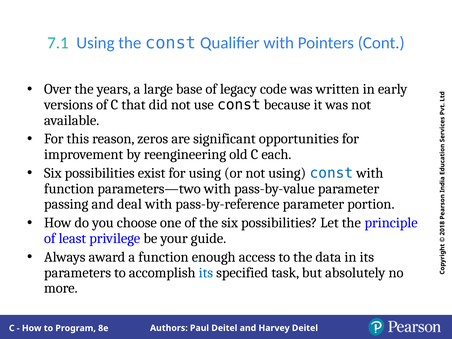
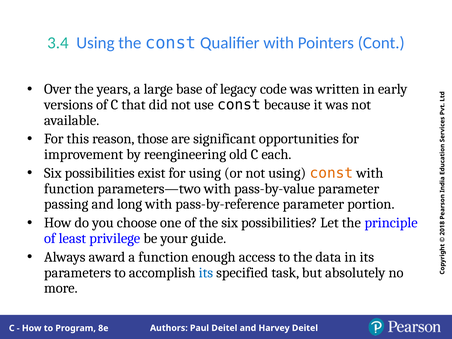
7.1: 7.1 -> 3.4
zeros: zeros -> those
const at (331, 173) colour: blue -> orange
deal: deal -> long
